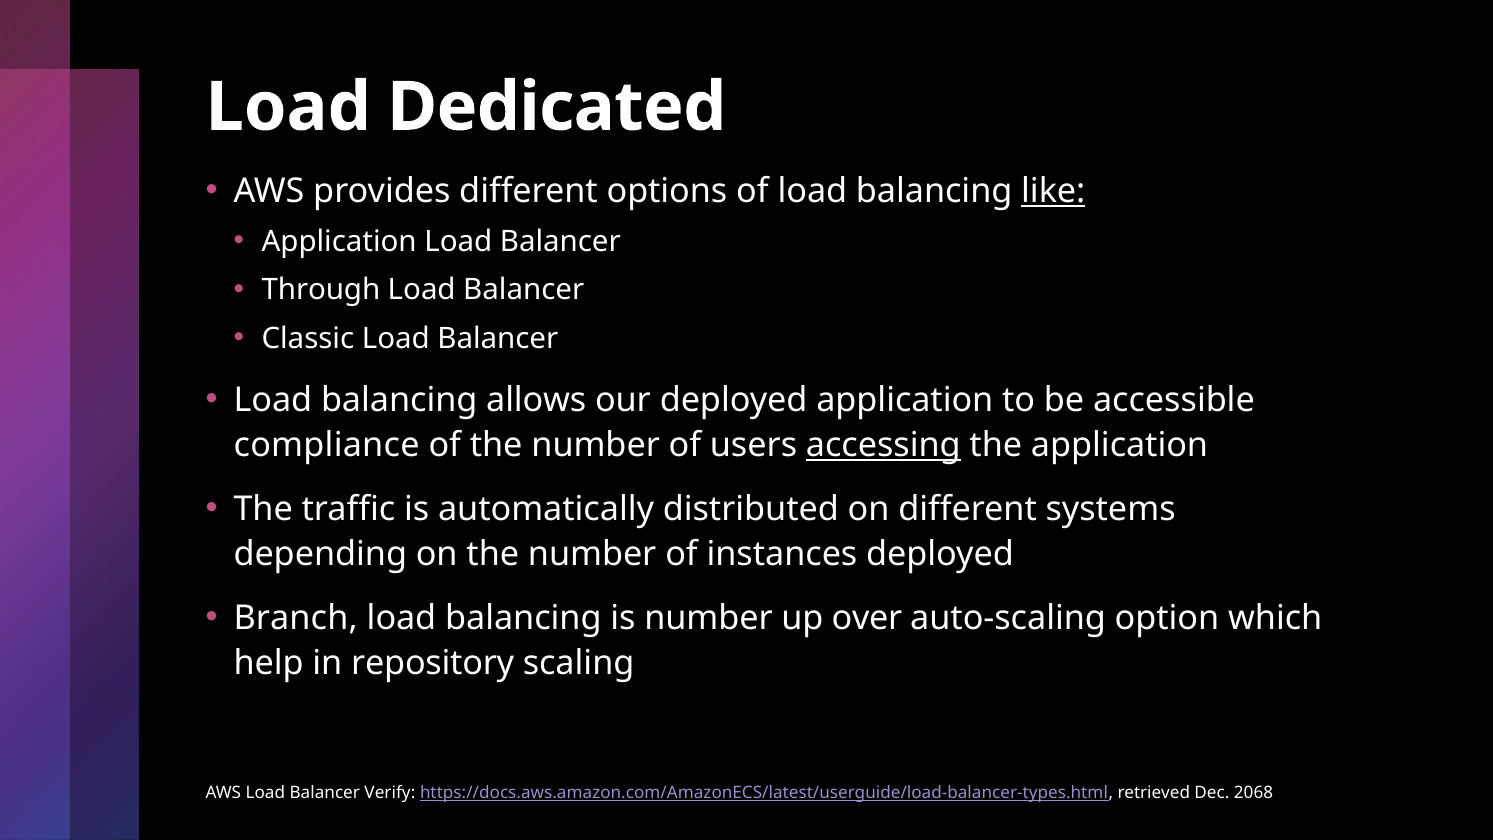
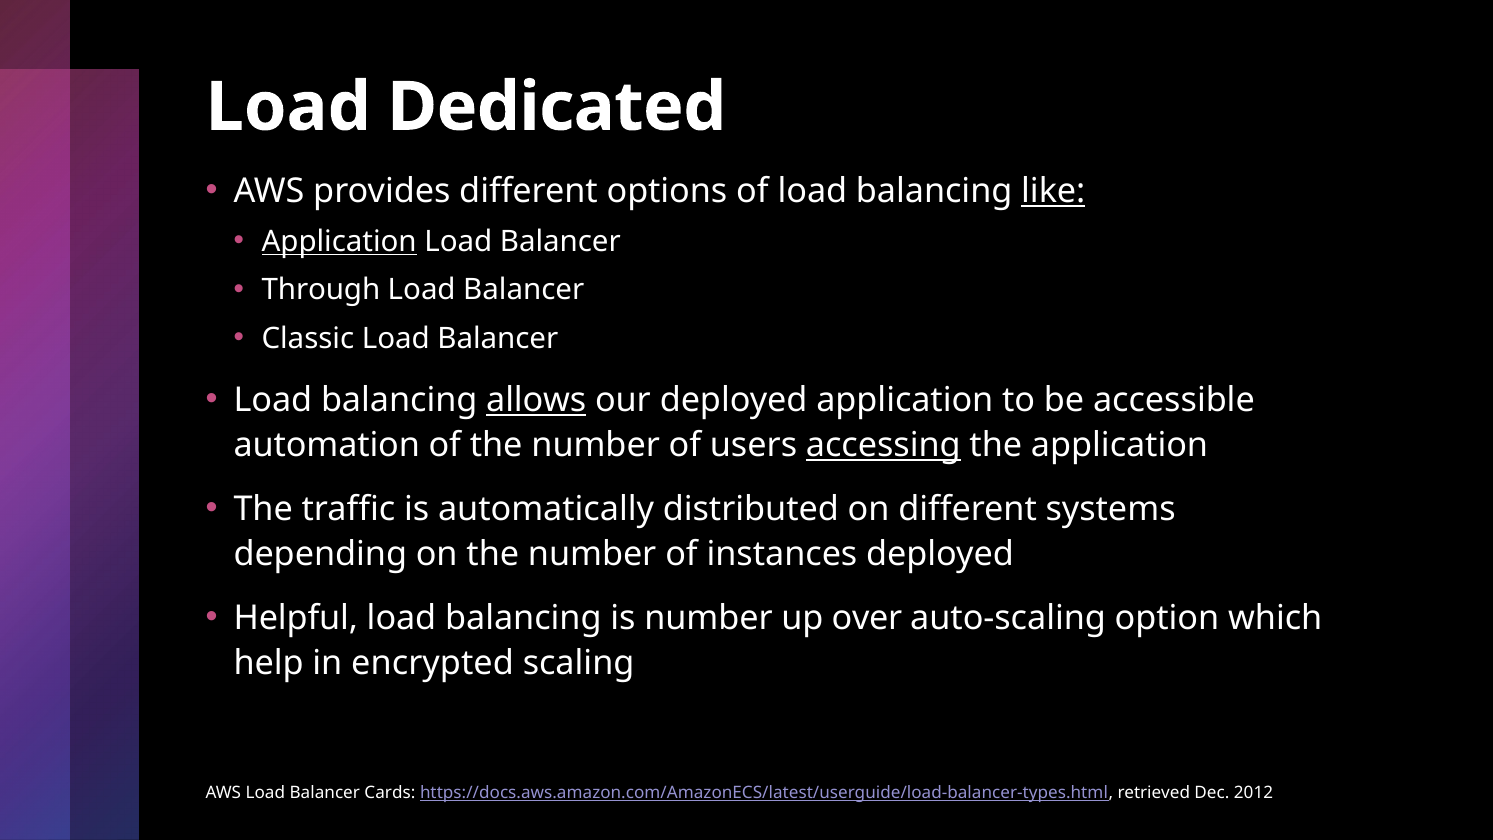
Application at (339, 242) underline: none -> present
allows underline: none -> present
compliance: compliance -> automation
Branch: Branch -> Helpful
repository: repository -> encrypted
Verify: Verify -> Cards
2068: 2068 -> 2012
